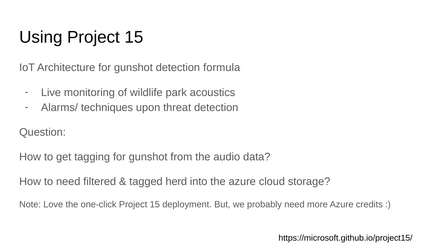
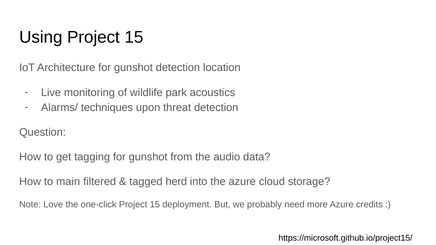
formula: formula -> location
to need: need -> main
